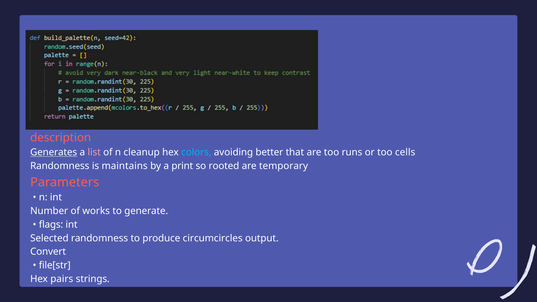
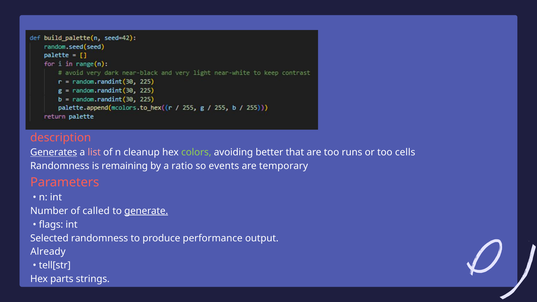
colors colour: light blue -> light green
maintains: maintains -> remaining
print: print -> ratio
rooted: rooted -> events
works: works -> called
generate underline: none -> present
circumcircles: circumcircles -> performance
Convert: Convert -> Already
file[str: file[str -> tell[str
pairs: pairs -> parts
